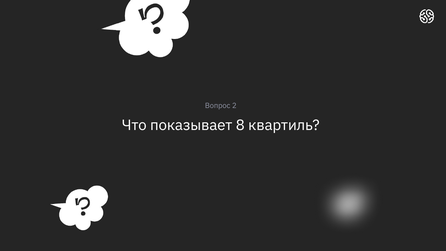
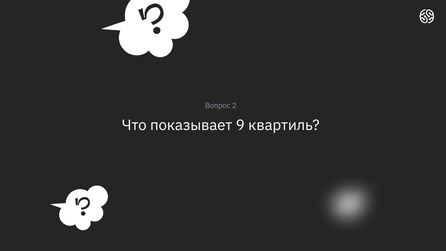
8: 8 -> 9
